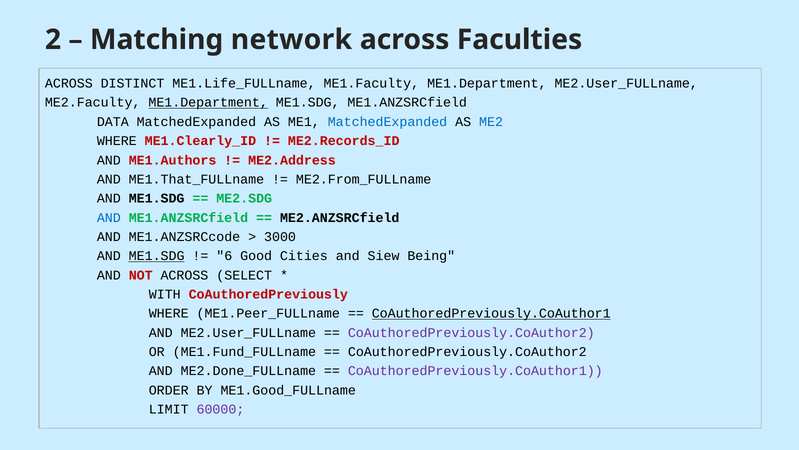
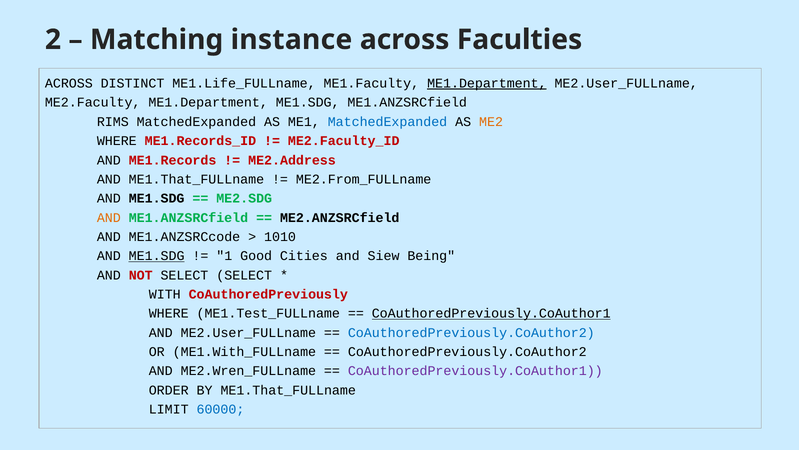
network: network -> instance
ME1.Department at (487, 83) underline: none -> present
ME1.Department at (208, 102) underline: present -> none
DATA: DATA -> RIMS
ME2 colour: blue -> orange
ME1.Clearly_ID: ME1.Clearly_ID -> ME1.Records_ID
ME2.Records_ID: ME2.Records_ID -> ME2.Faculty_ID
ME1.Authors: ME1.Authors -> ME1.Records
AND at (109, 217) colour: blue -> orange
3000: 3000 -> 1010
6: 6 -> 1
NOT ACROSS: ACROSS -> SELECT
ME1.Peer_FULLname: ME1.Peer_FULLname -> ME1.Test_FULLname
CoAuthoredPreviously.CoAuthor2 at (471, 332) colour: purple -> blue
ME1.Fund_FULLname: ME1.Fund_FULLname -> ME1.With_FULLname
ME2.Done_FULLname: ME2.Done_FULLname -> ME2.Wren_FULLname
BY ME1.Good_FULLname: ME1.Good_FULLname -> ME1.That_FULLname
60000 colour: purple -> blue
